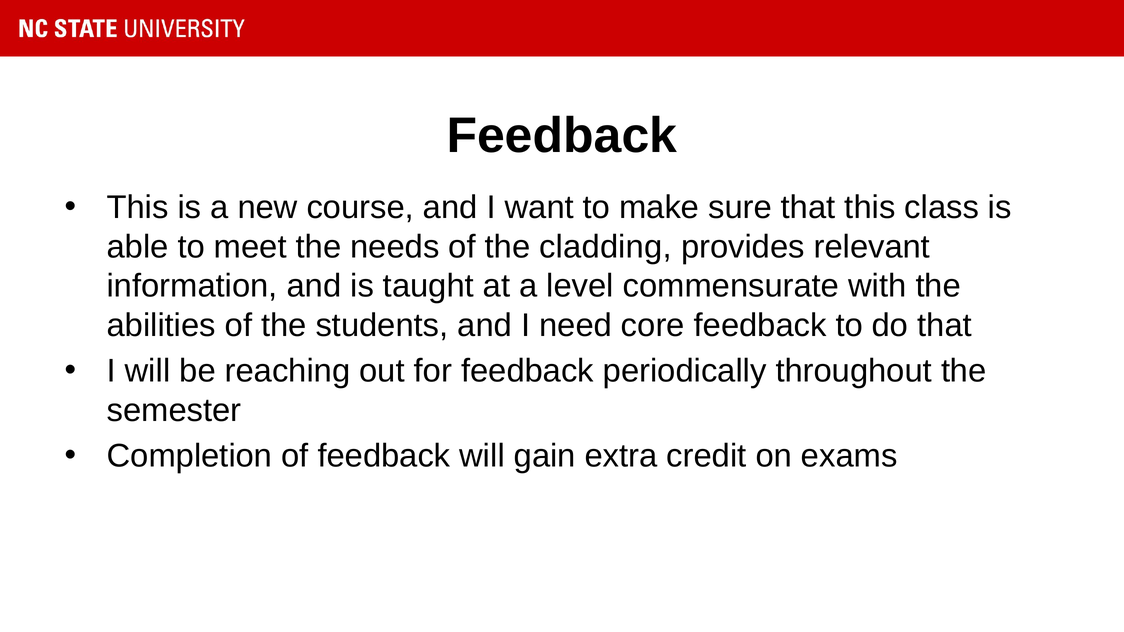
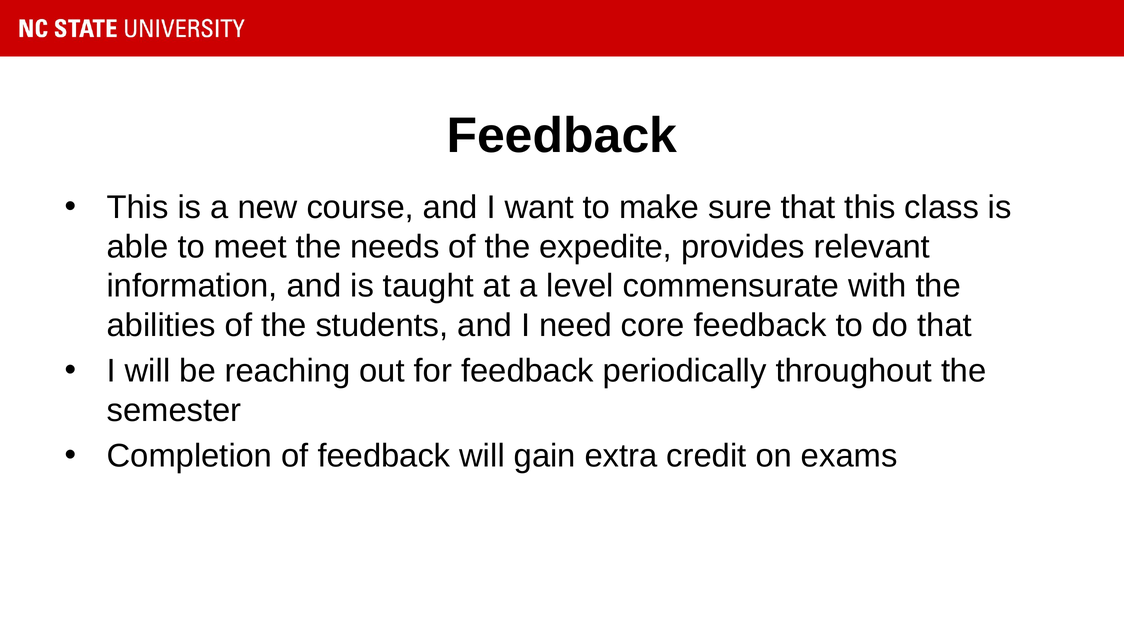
cladding: cladding -> expedite
